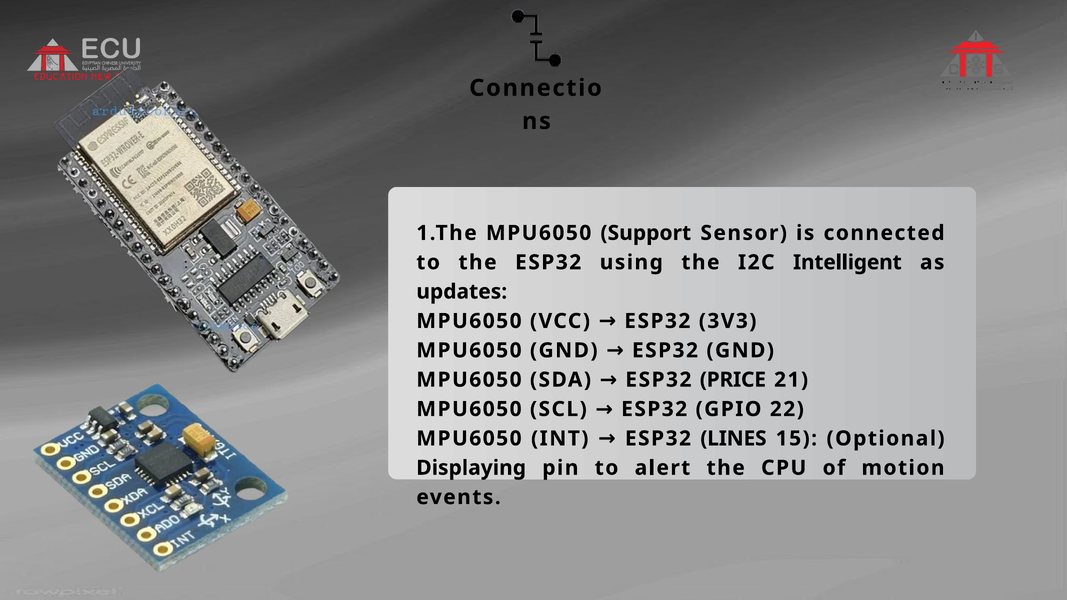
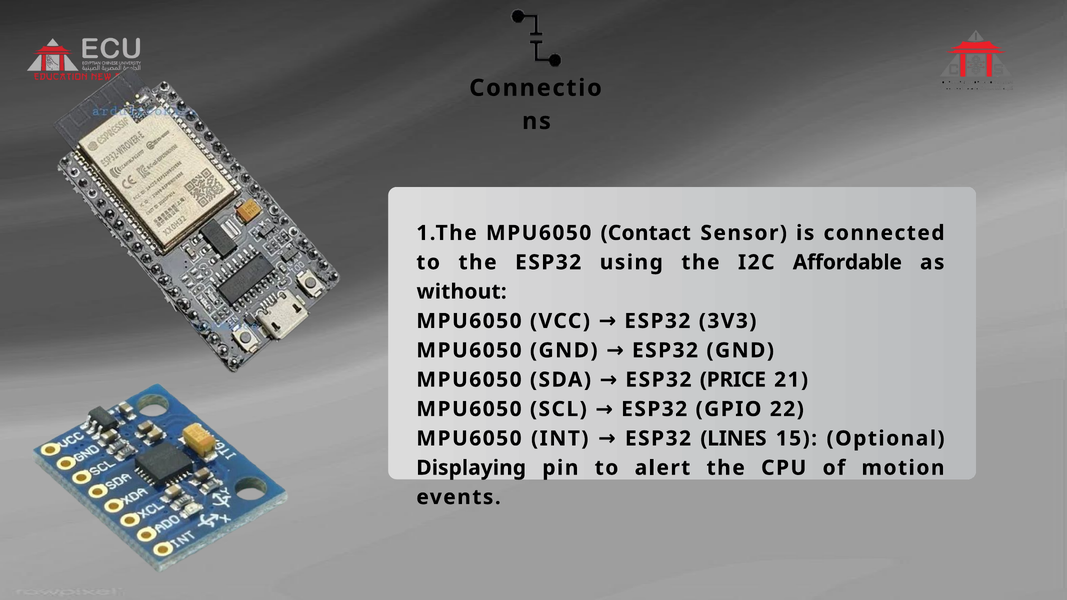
Support: Support -> Contact
Intelligent: Intelligent -> Affordable
updates: updates -> without
